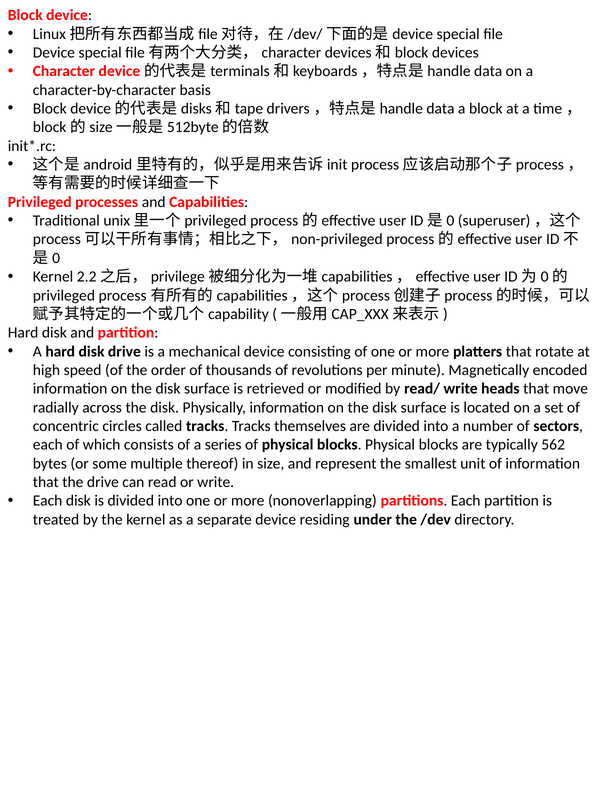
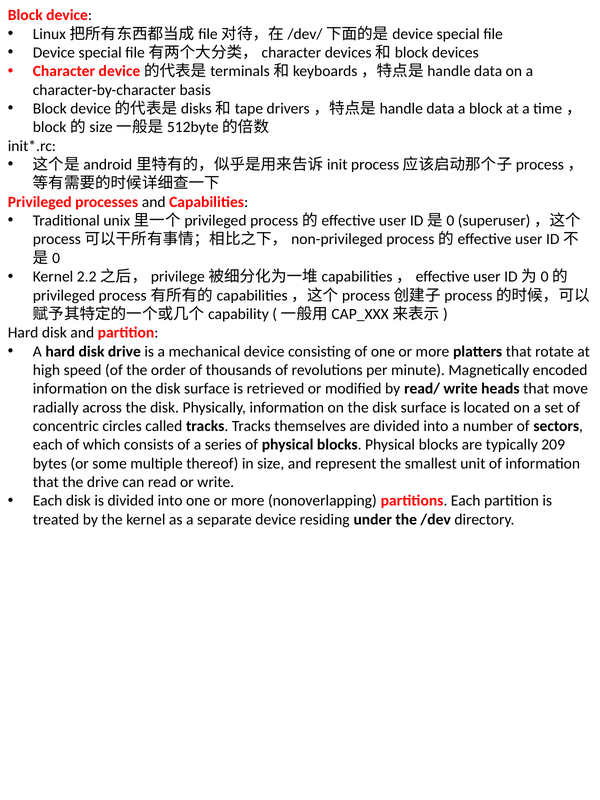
562: 562 -> 209
